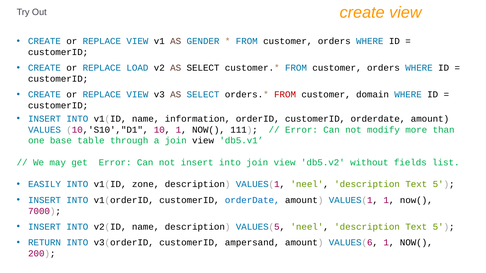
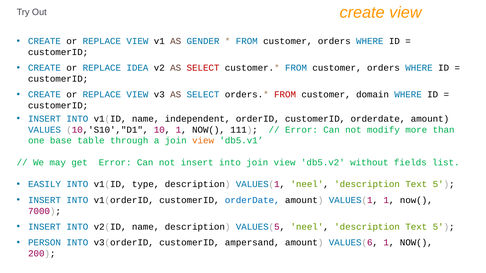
LOAD: LOAD -> IDEA
SELECT at (203, 68) colour: black -> red
information: information -> independent
view at (203, 141) colour: black -> orange
zone: zone -> type
RETURN: RETURN -> PERSON
